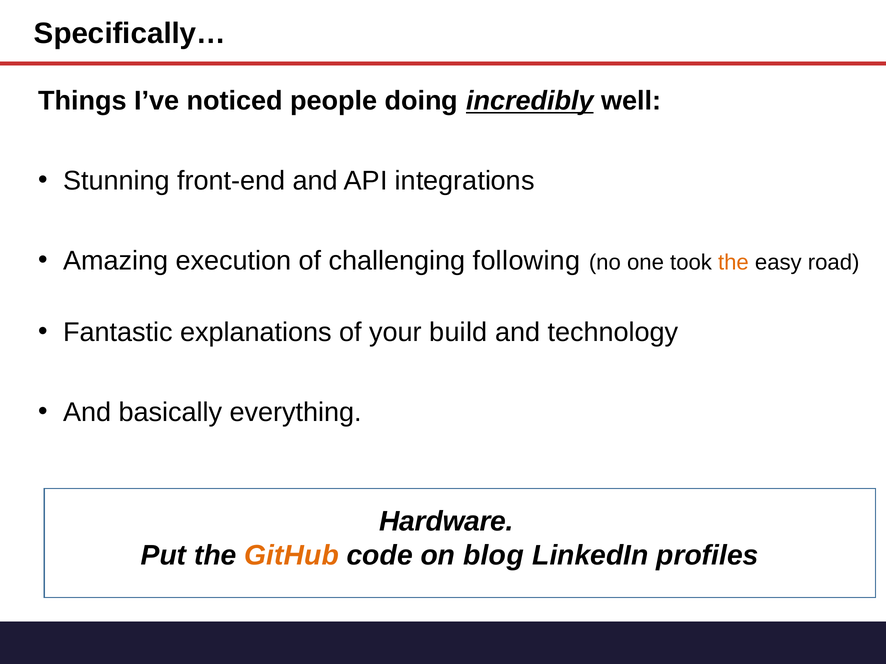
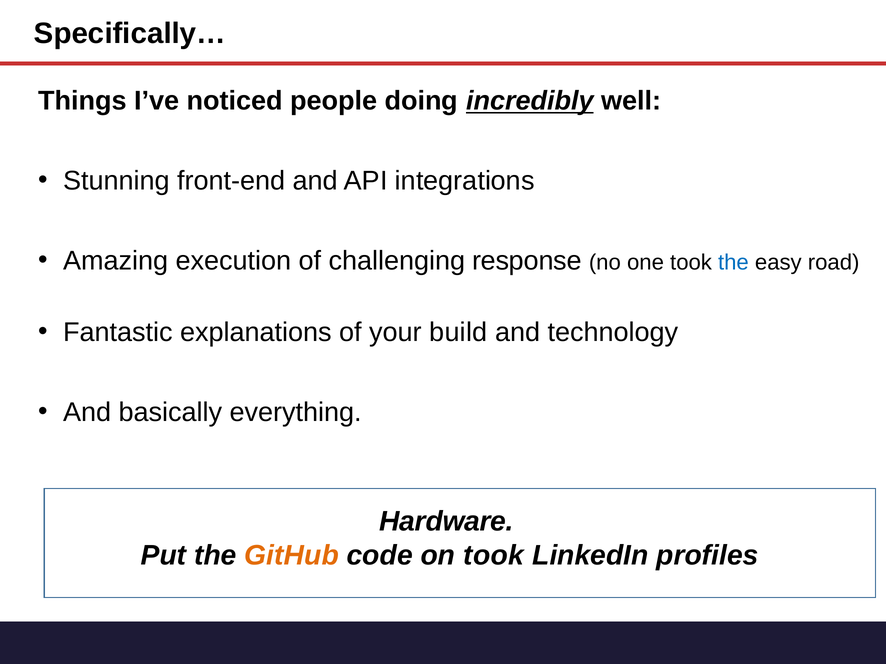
following: following -> response
the at (733, 263) colour: orange -> blue
on blog: blog -> took
